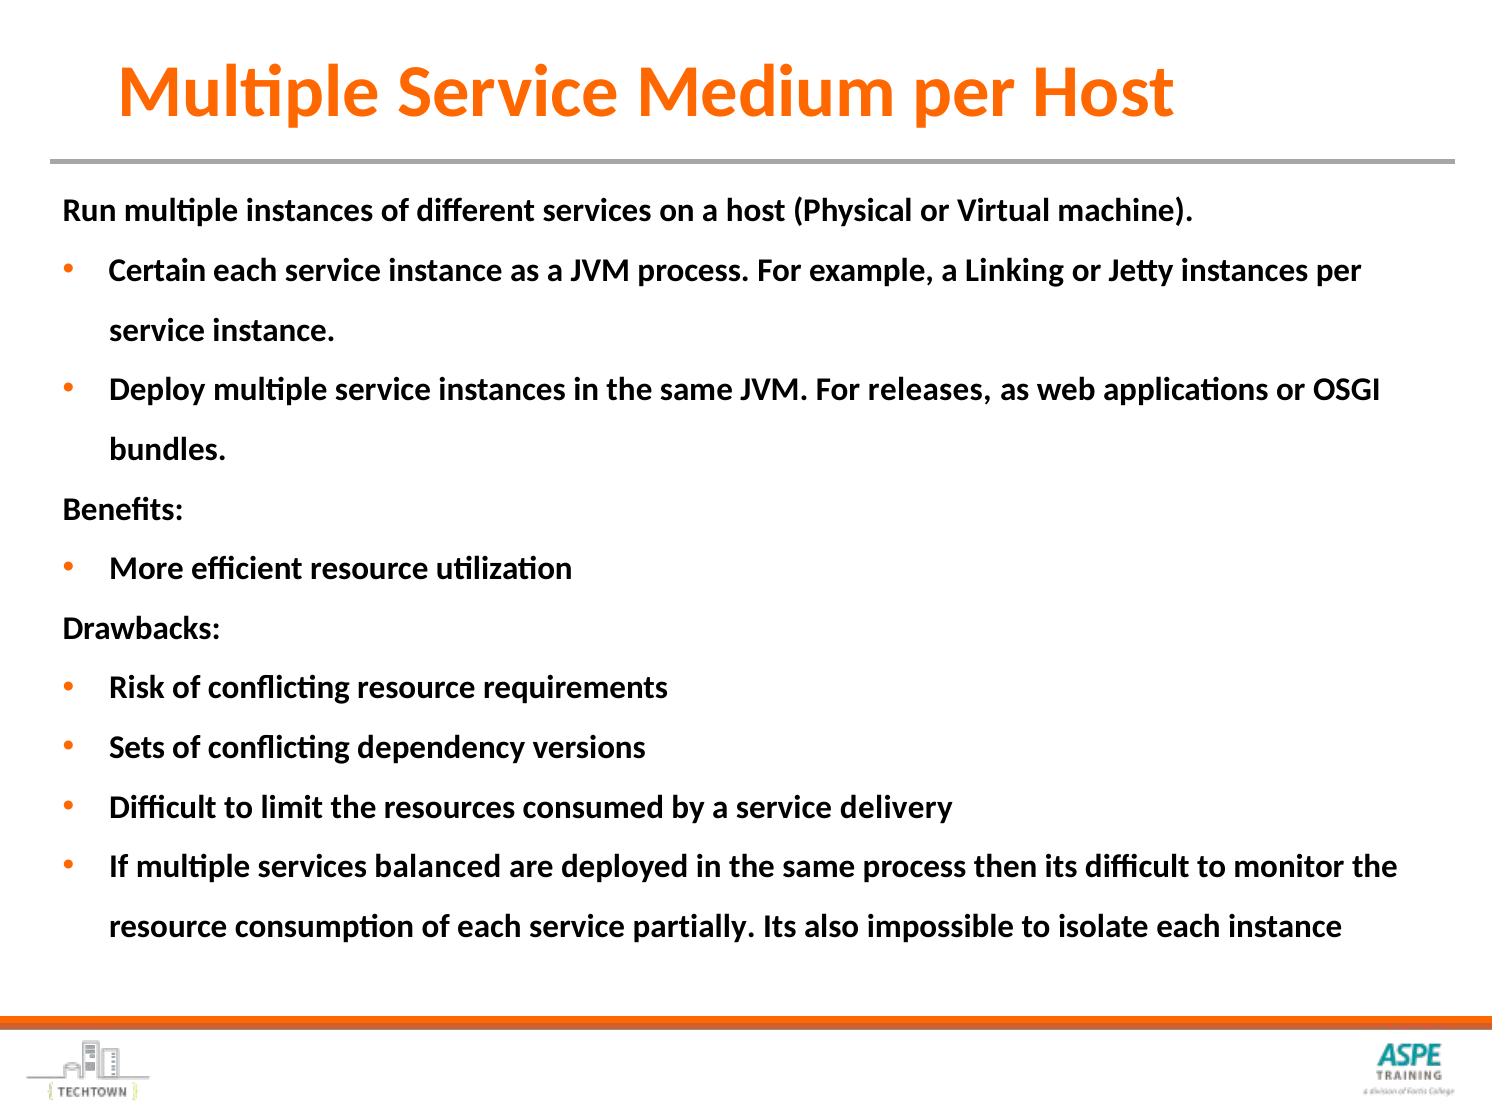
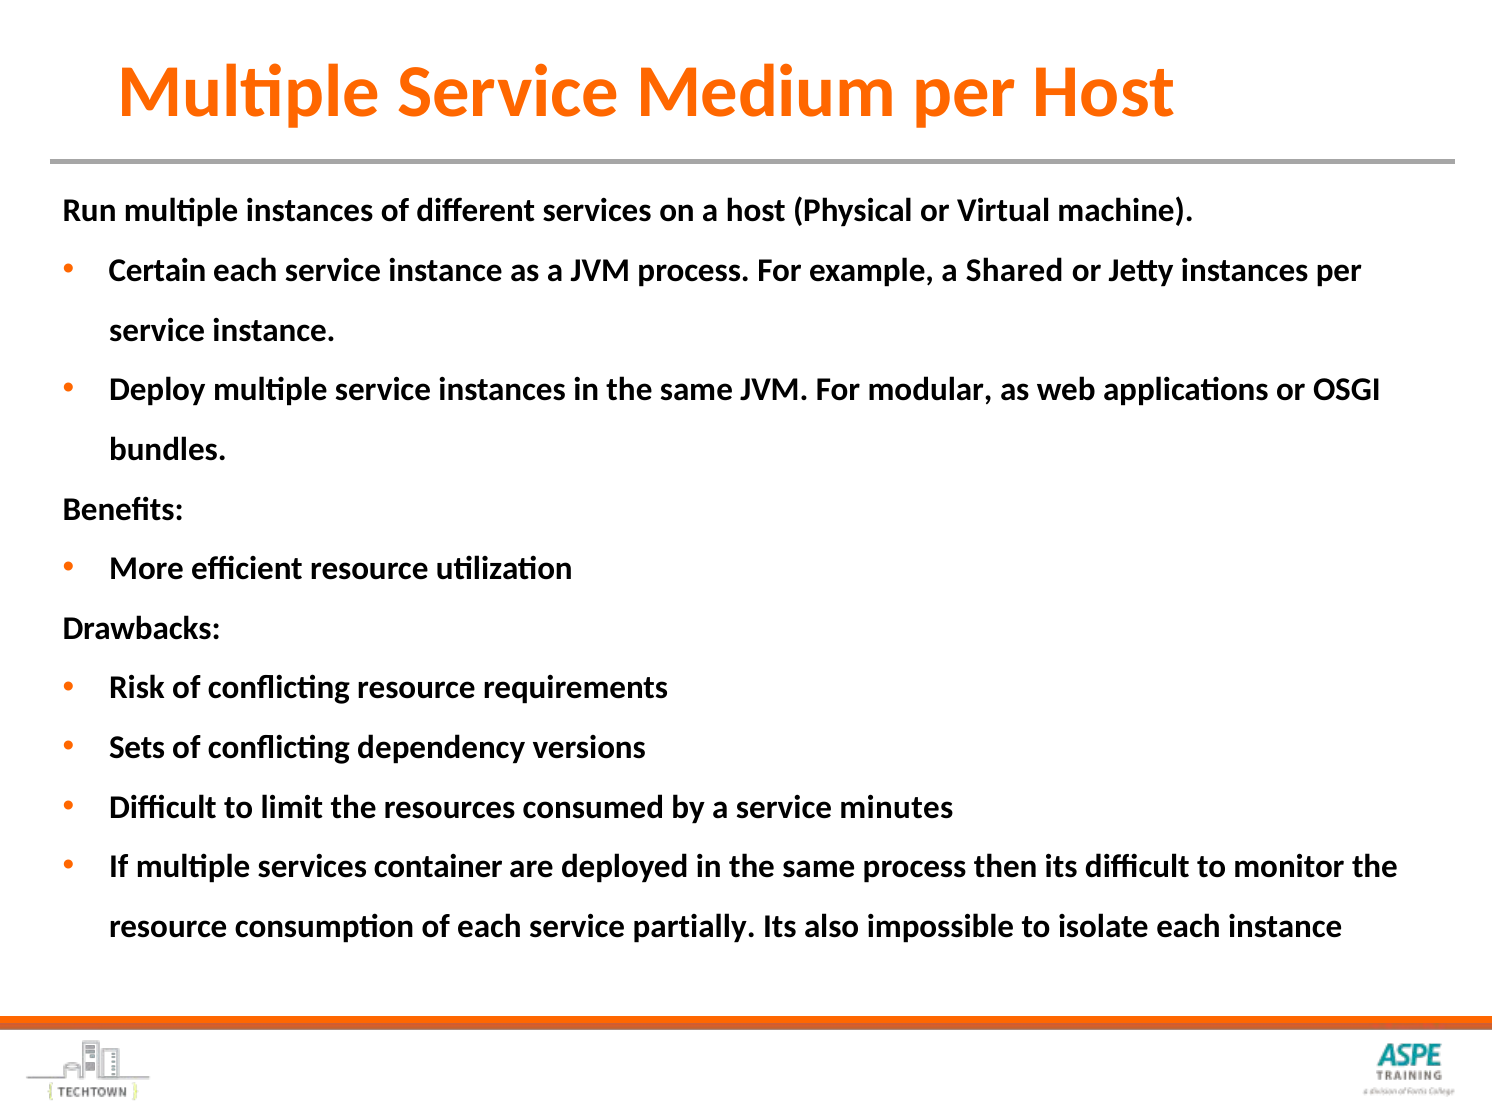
Linking: Linking -> Shared
releases: releases -> modular
delivery: delivery -> minutes
balanced: balanced -> container
